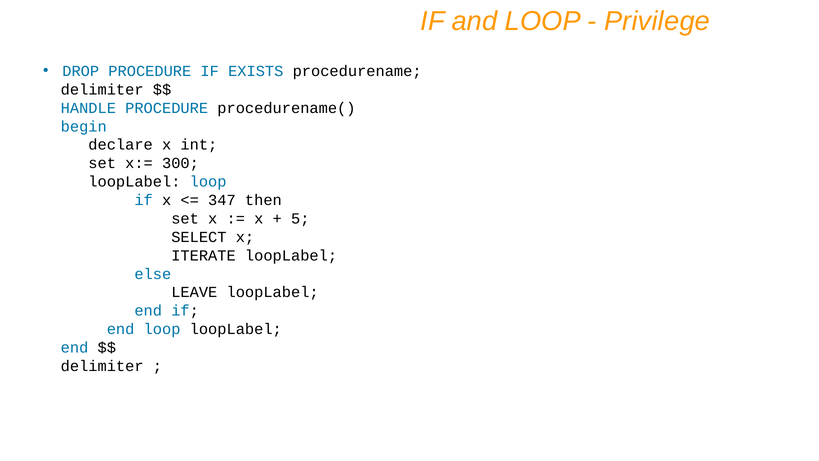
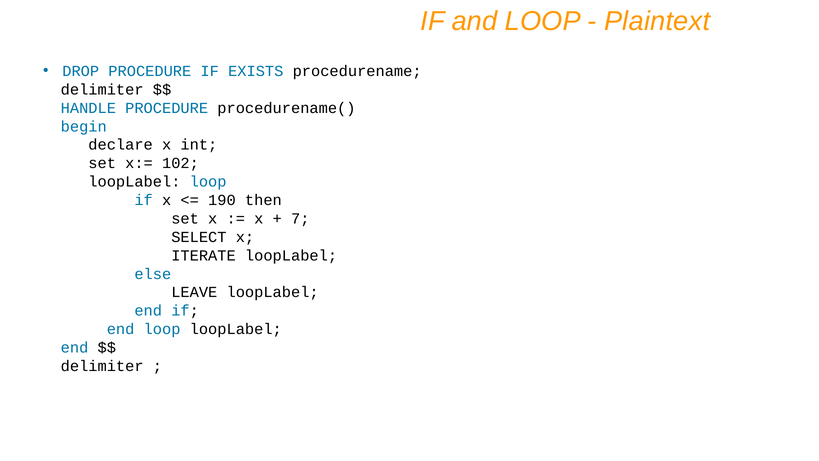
Privilege: Privilege -> Plaintext
300: 300 -> 102
347: 347 -> 190
5: 5 -> 7
